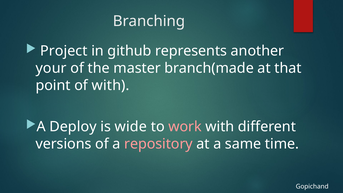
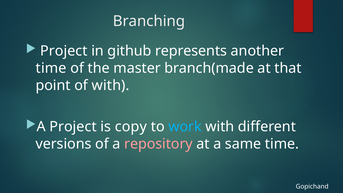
your at (51, 68): your -> time
A Deploy: Deploy -> Project
wide: wide -> copy
work colour: pink -> light blue
